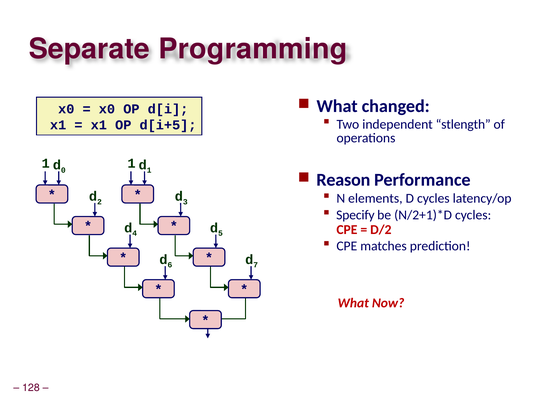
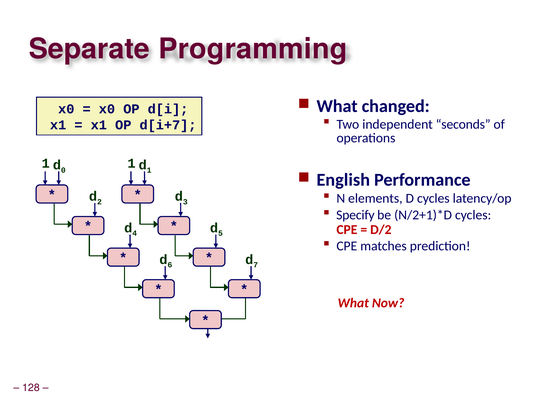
stlength: stlength -> seconds
d[i+5: d[i+5 -> d[i+7
Reason: Reason -> English
